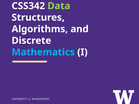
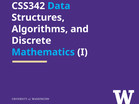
Data colour: light green -> light blue
